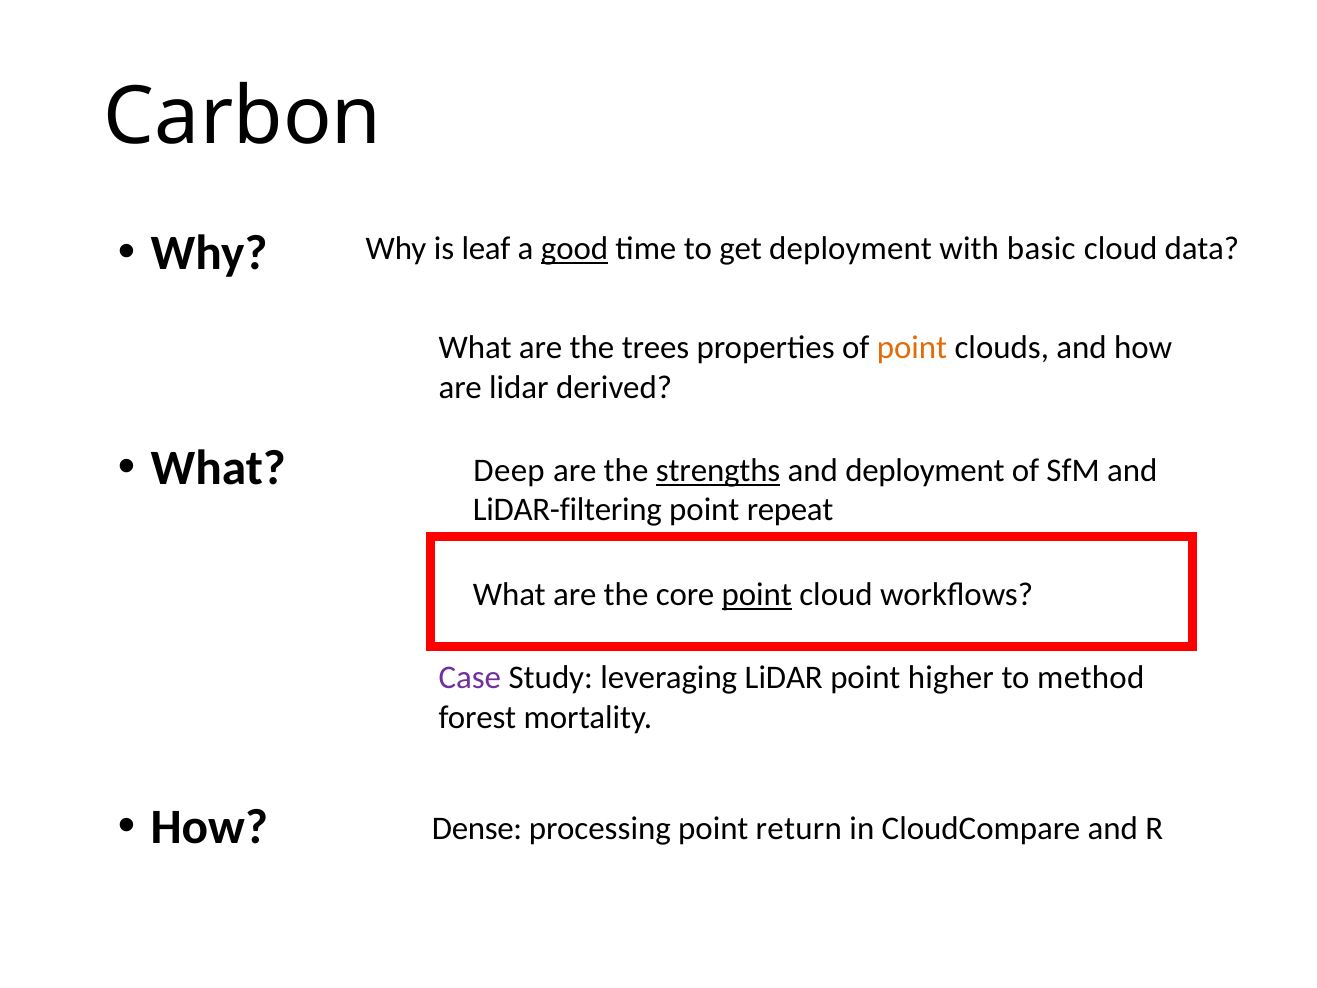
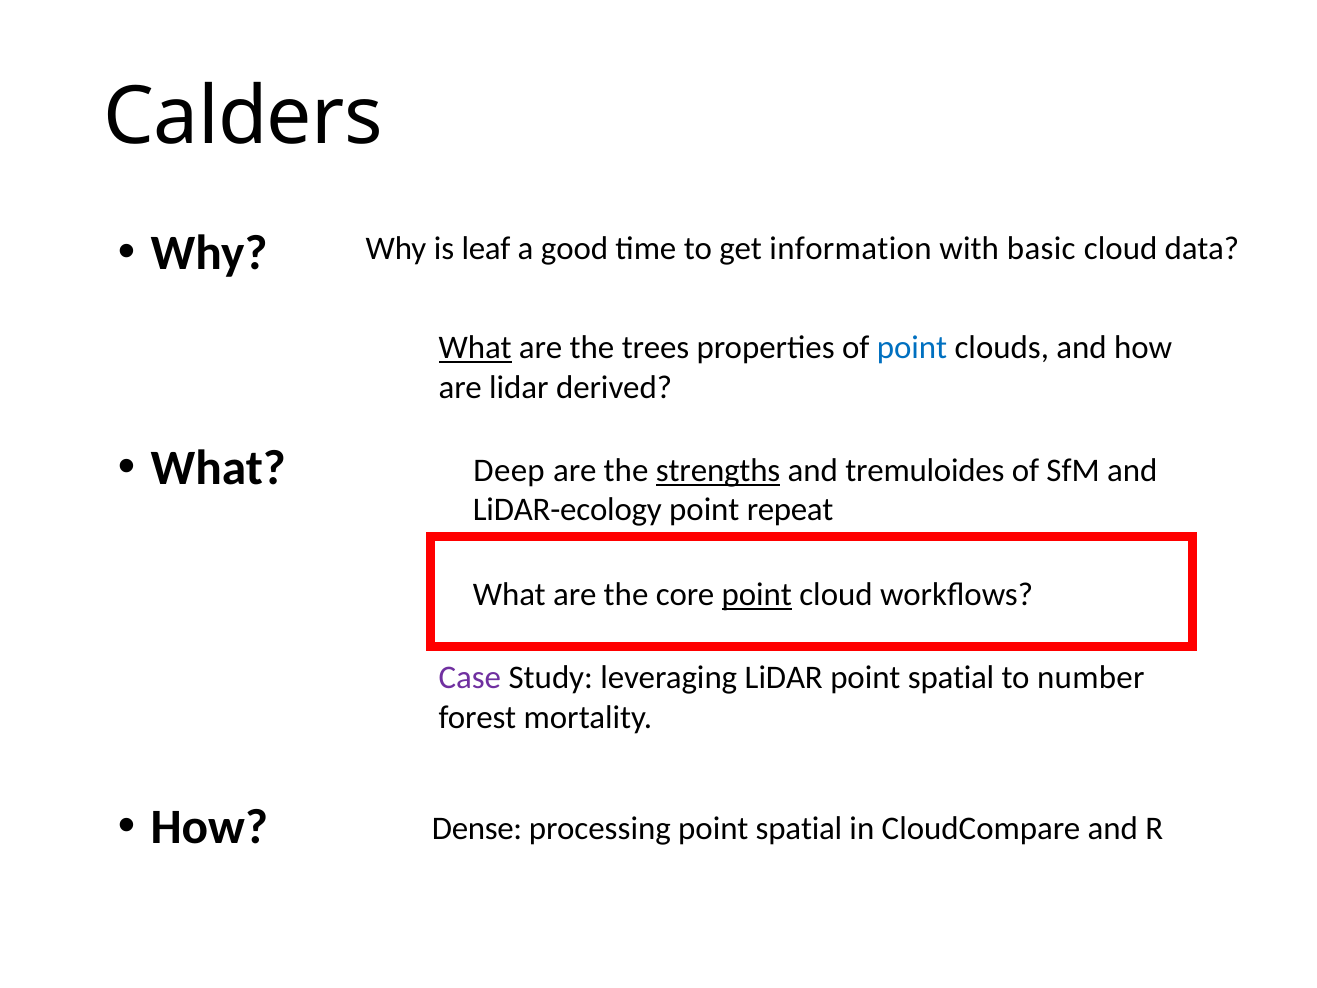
Carbon: Carbon -> Calders
good underline: present -> none
get deployment: deployment -> information
What at (475, 348) underline: none -> present
point at (912, 348) colour: orange -> blue
and deployment: deployment -> tremuloides
LiDAR-filtering: LiDAR-filtering -> LiDAR-ecology
LiDAR point higher: higher -> spatial
method: method -> number
processing point return: return -> spatial
